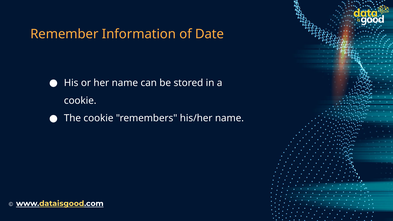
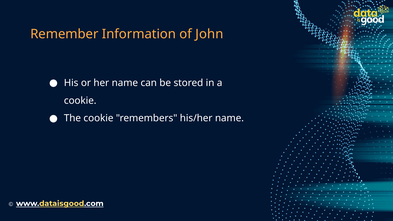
Date: Date -> John
